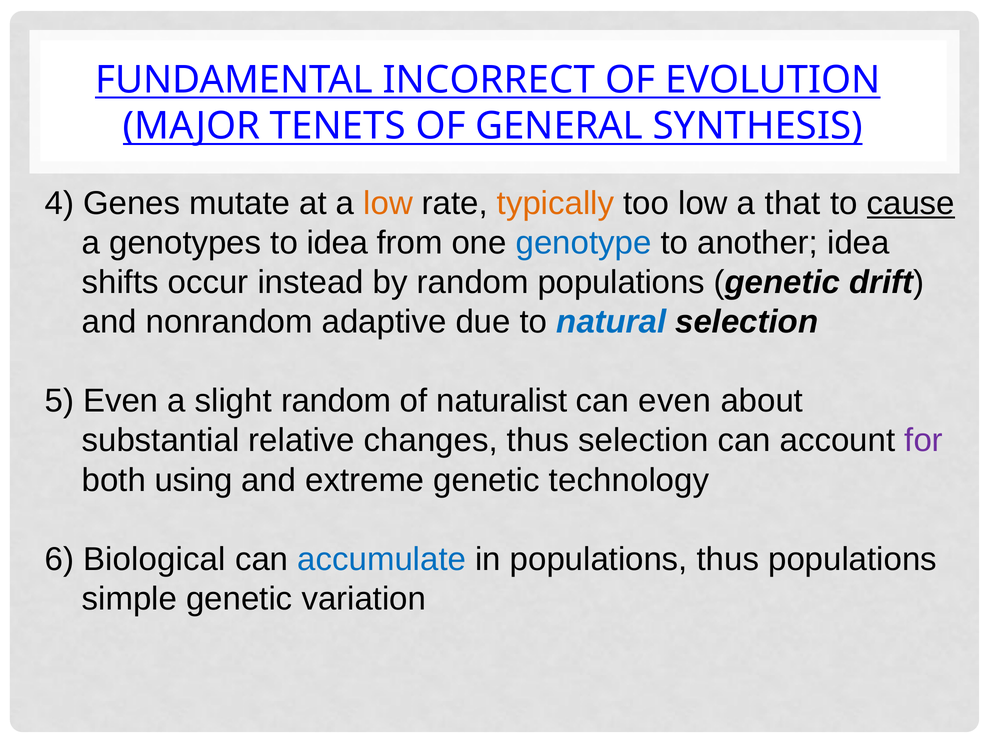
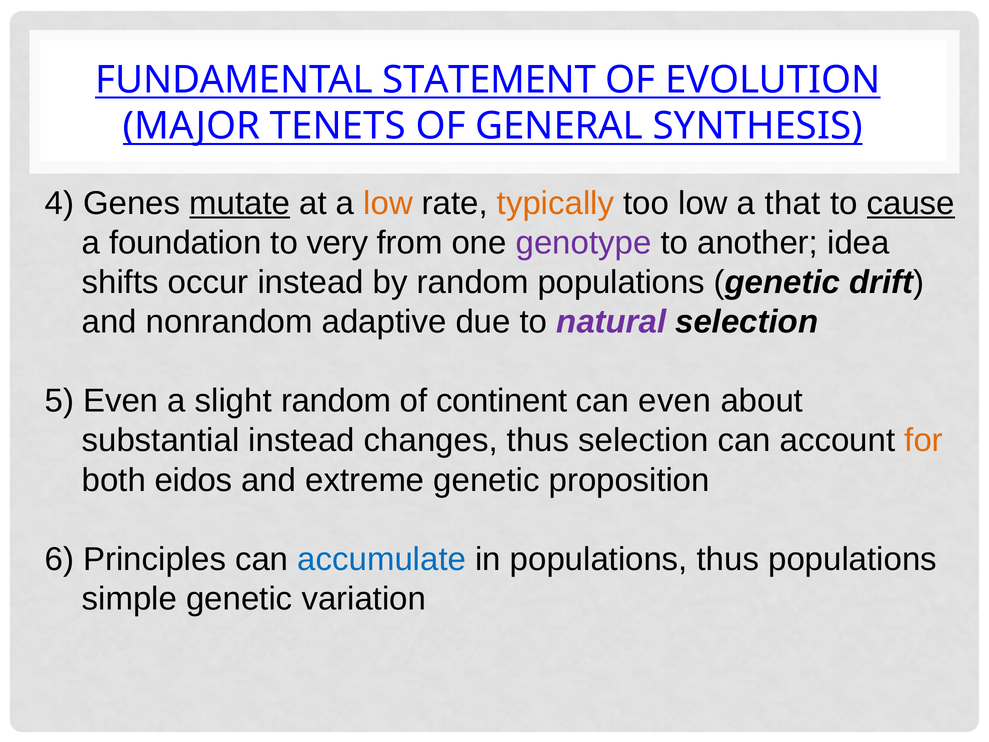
INCORRECT: INCORRECT -> STATEMENT
mutate underline: none -> present
genotypes: genotypes -> foundation
to idea: idea -> very
genotype colour: blue -> purple
natural colour: blue -> purple
naturalist: naturalist -> continent
substantial relative: relative -> instead
for colour: purple -> orange
using: using -> eidos
technology: technology -> proposition
Biological: Biological -> Principles
